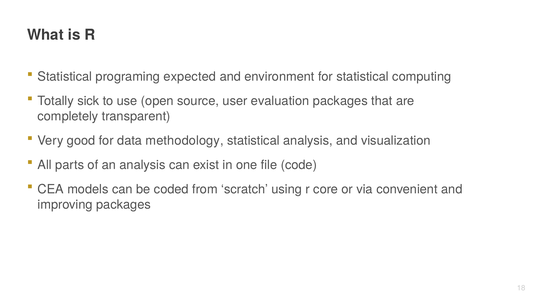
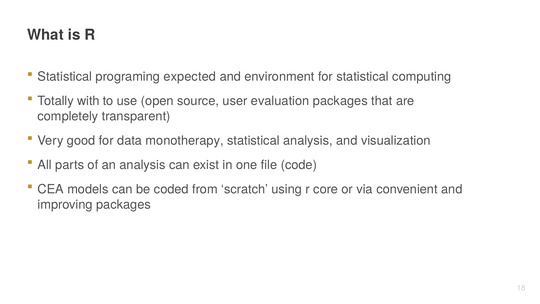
sick: sick -> with
methodology: methodology -> monotherapy
